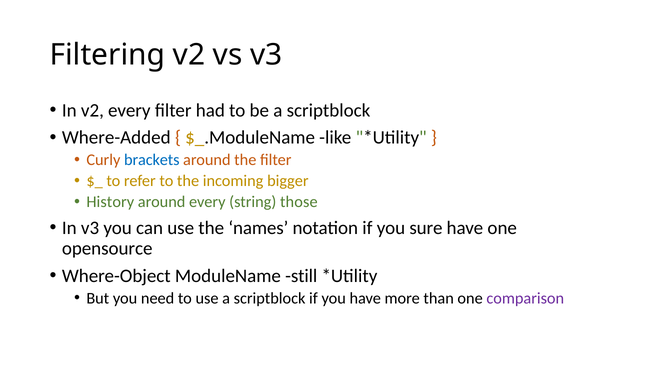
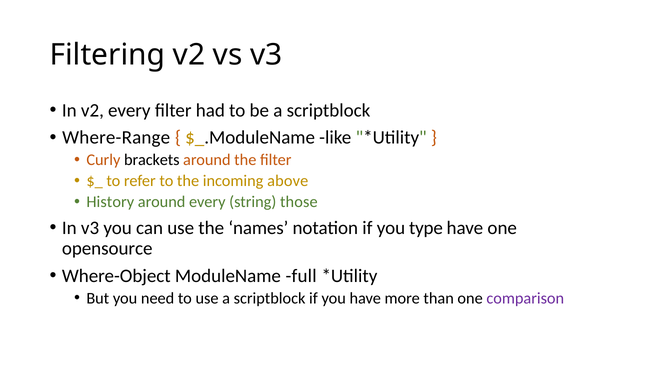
Where-Added: Where-Added -> Where-Range
brackets colour: blue -> black
bigger: bigger -> above
sure: sure -> type
still: still -> full
